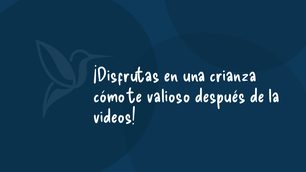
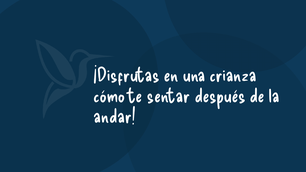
valioso: valioso -> sentar
videos: videos -> andar
